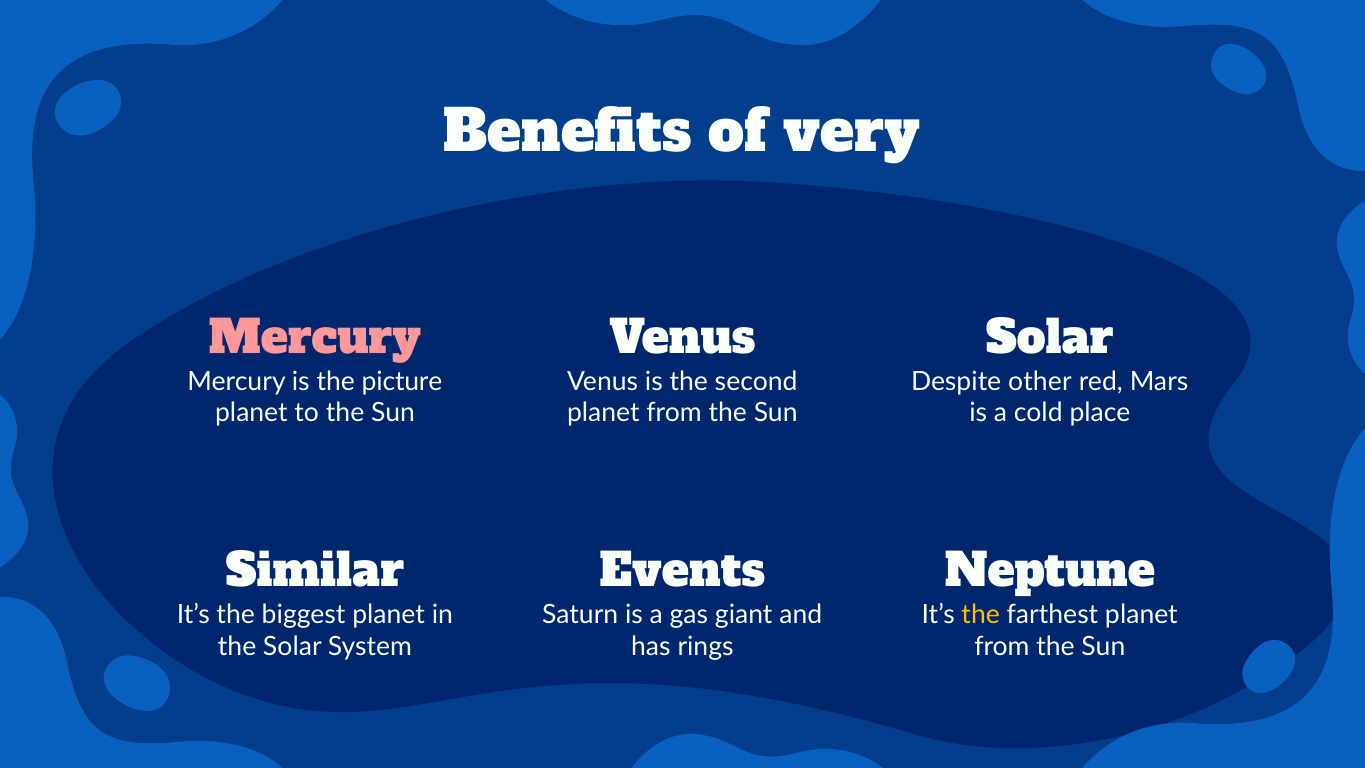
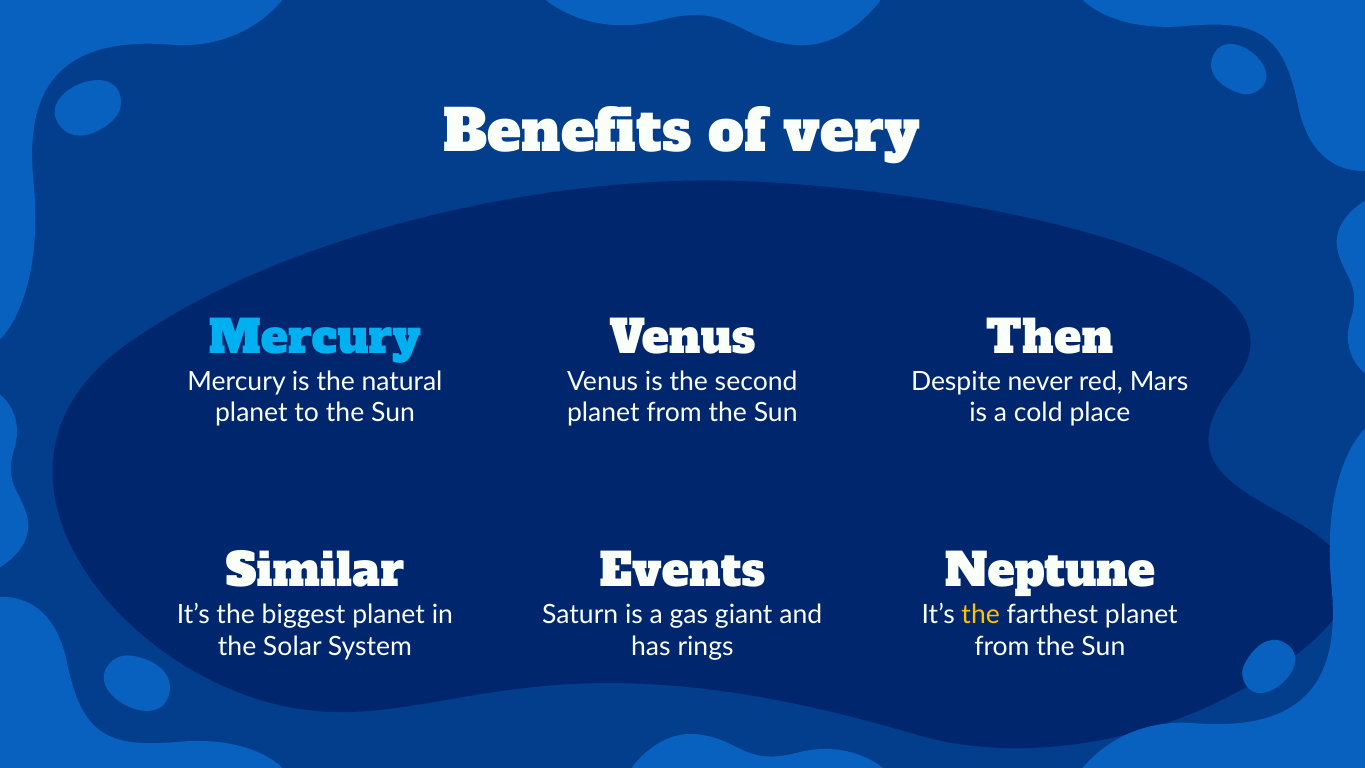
Mercury at (315, 338) colour: pink -> light blue
Solar at (1050, 338): Solar -> Then
picture: picture -> natural
other: other -> never
